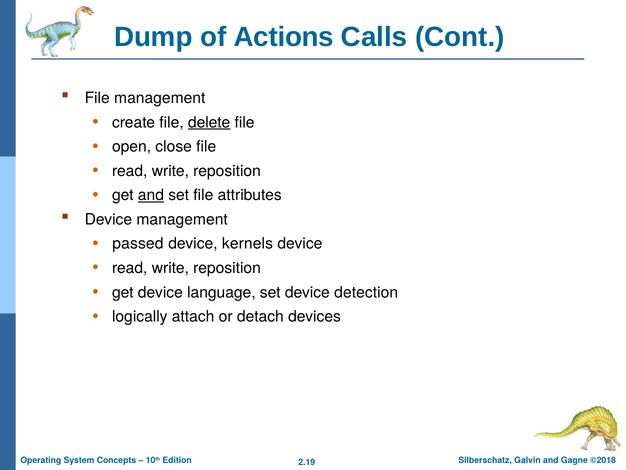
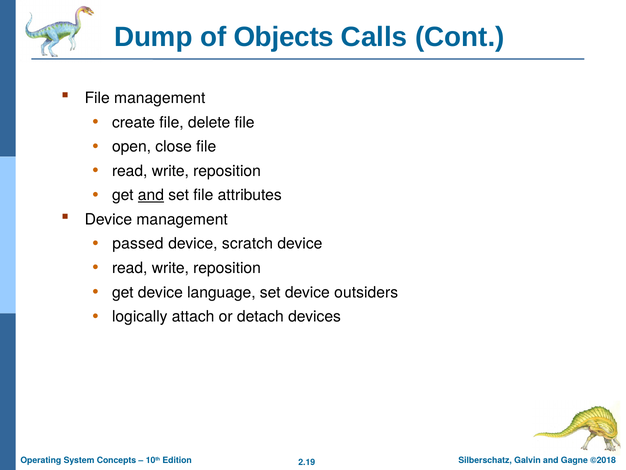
Actions: Actions -> Objects
delete underline: present -> none
kernels: kernels -> scratch
detection: detection -> outsiders
